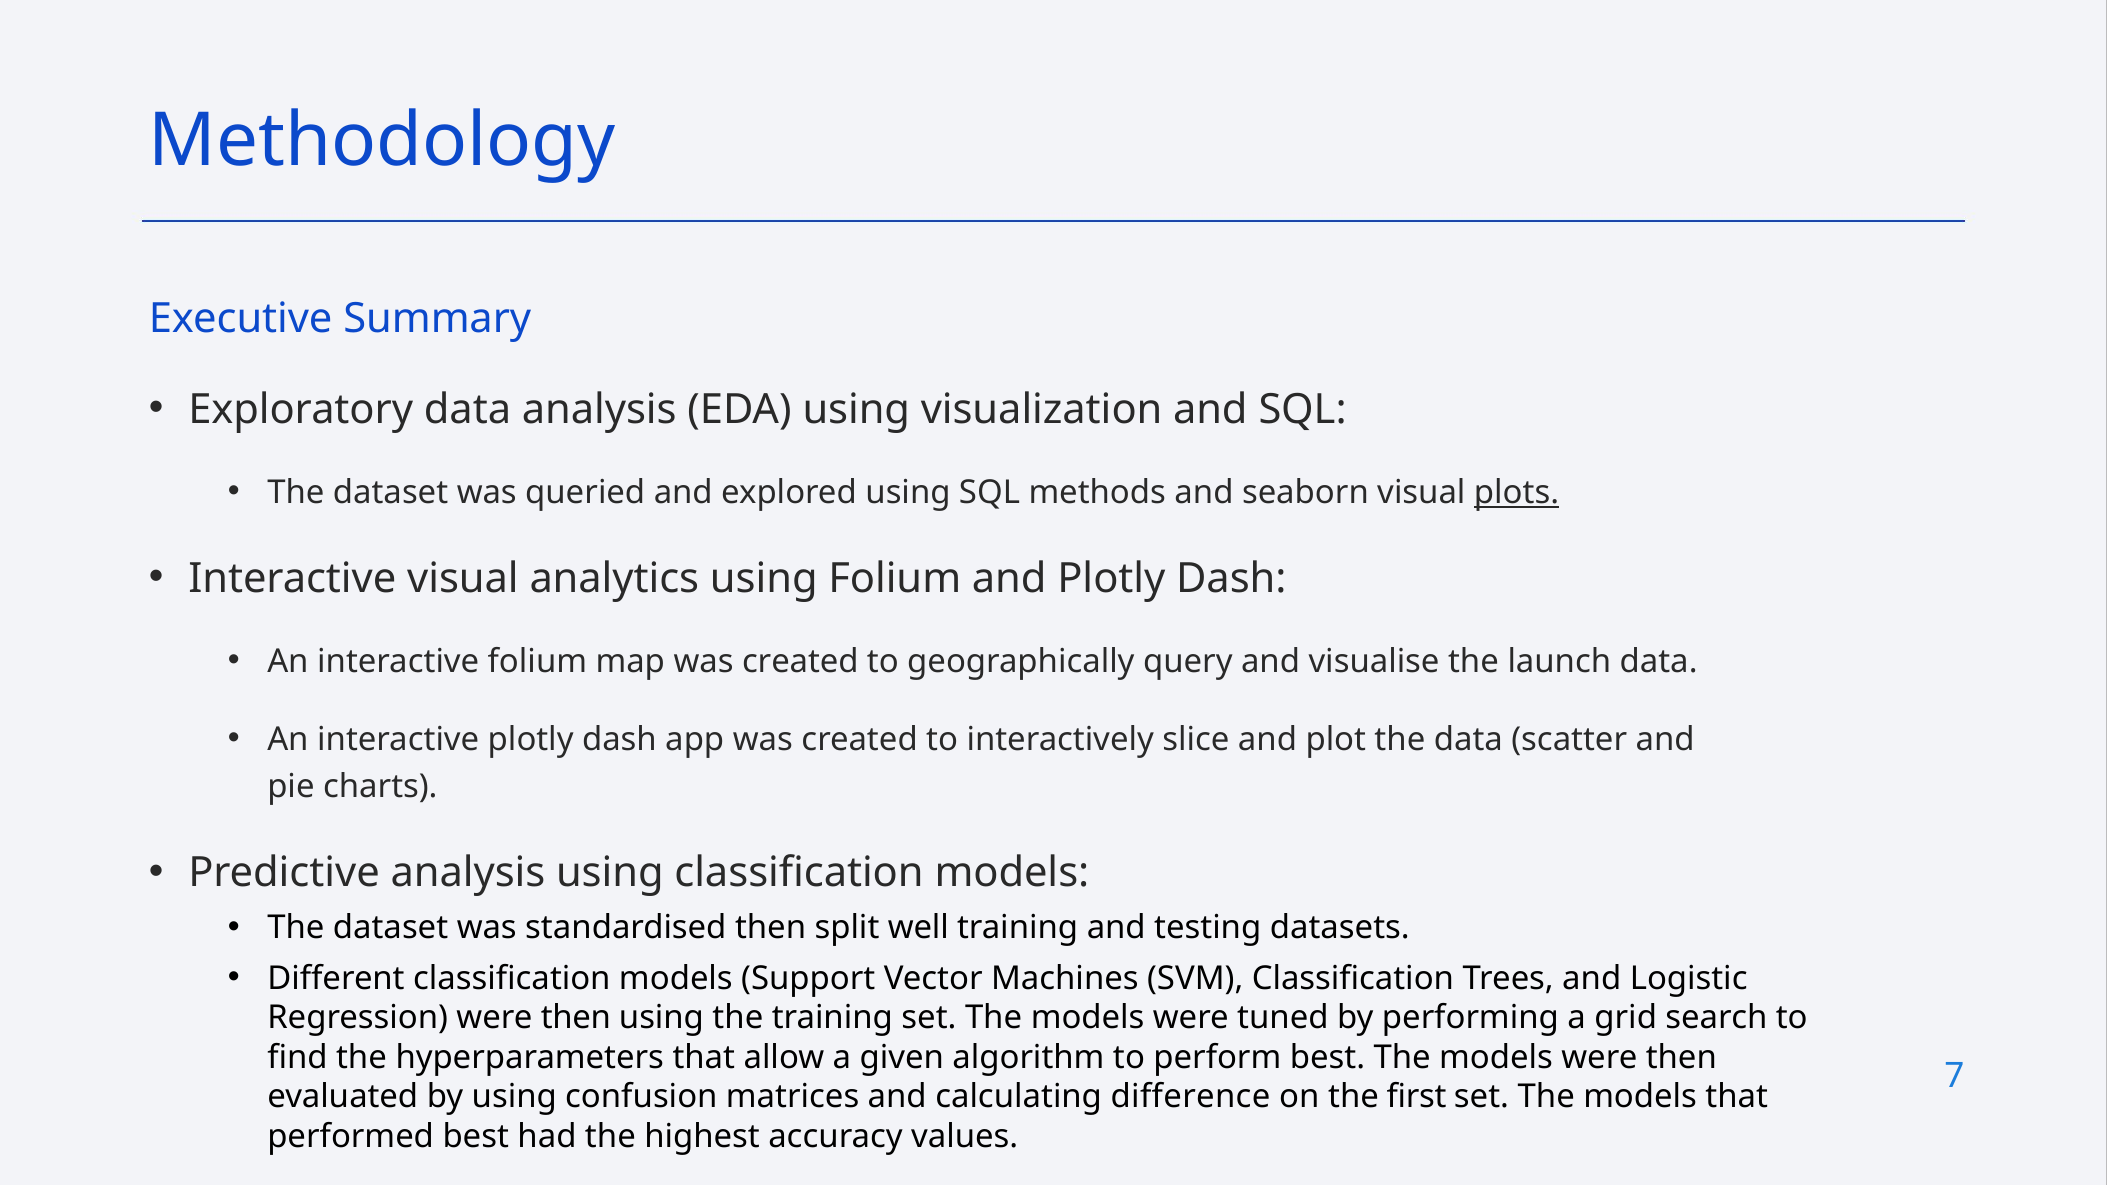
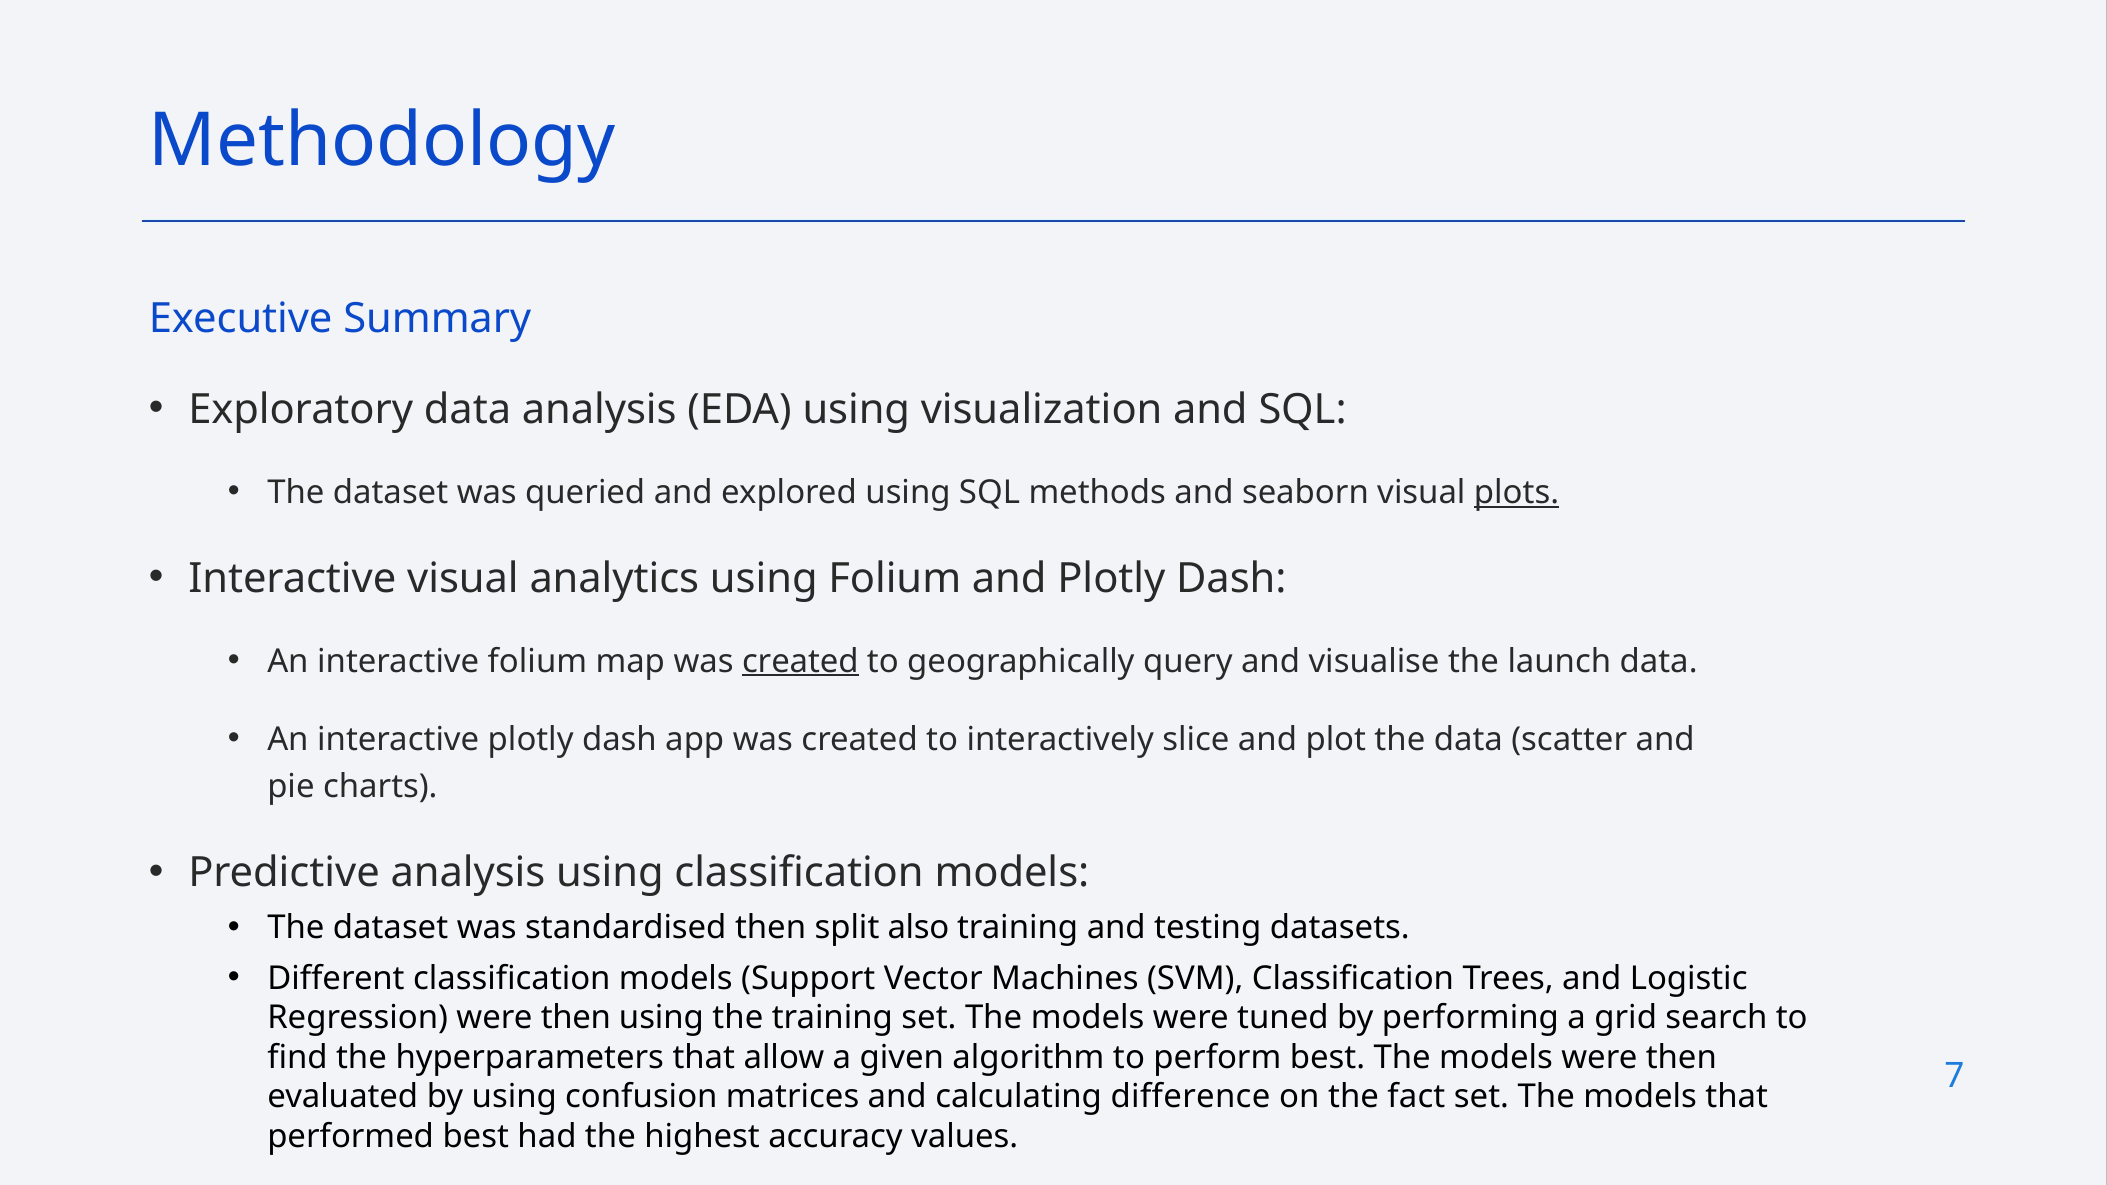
created at (800, 661) underline: none -> present
well: well -> also
first: first -> fact
